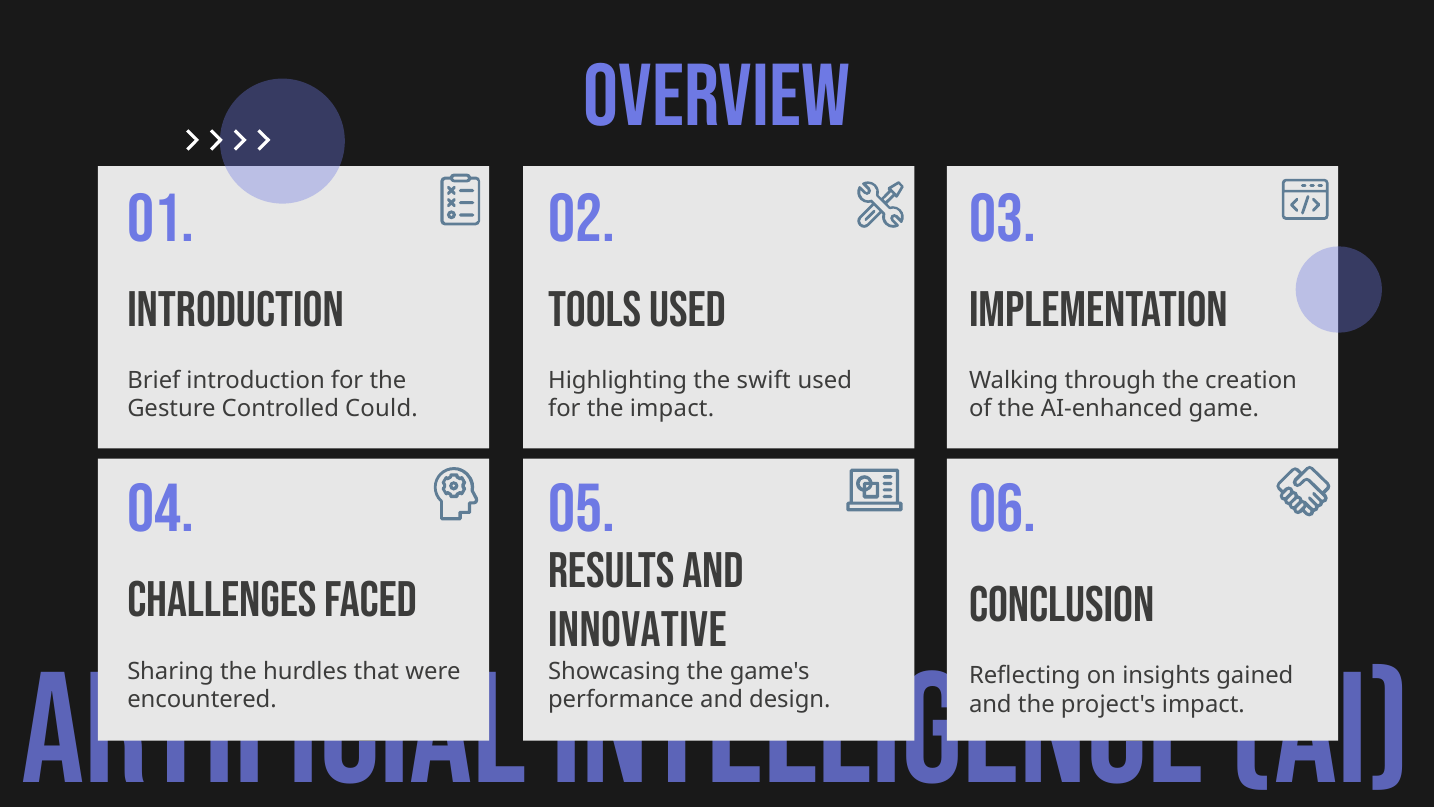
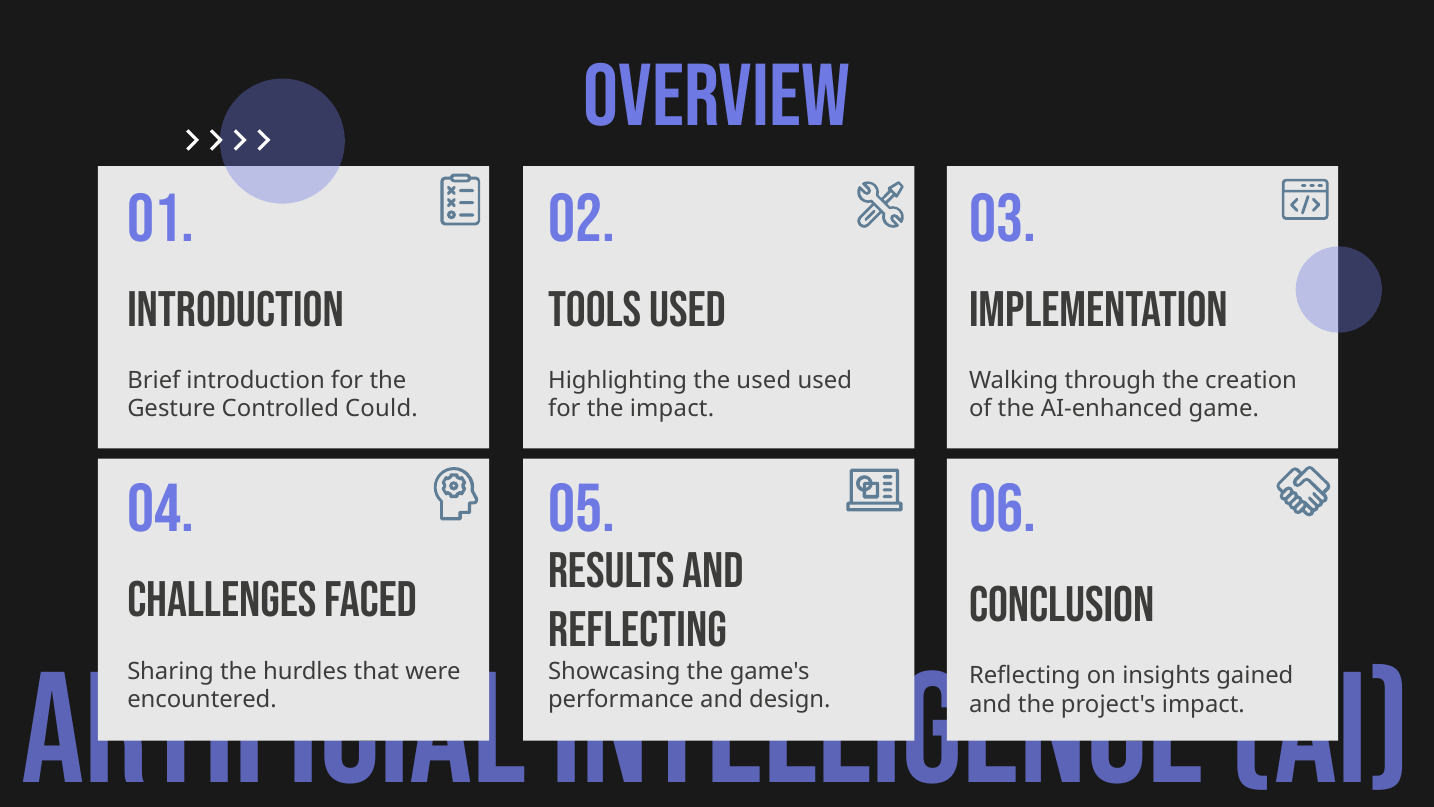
the swift: swift -> used
Innovative at (637, 630): Innovative -> Reflecting
